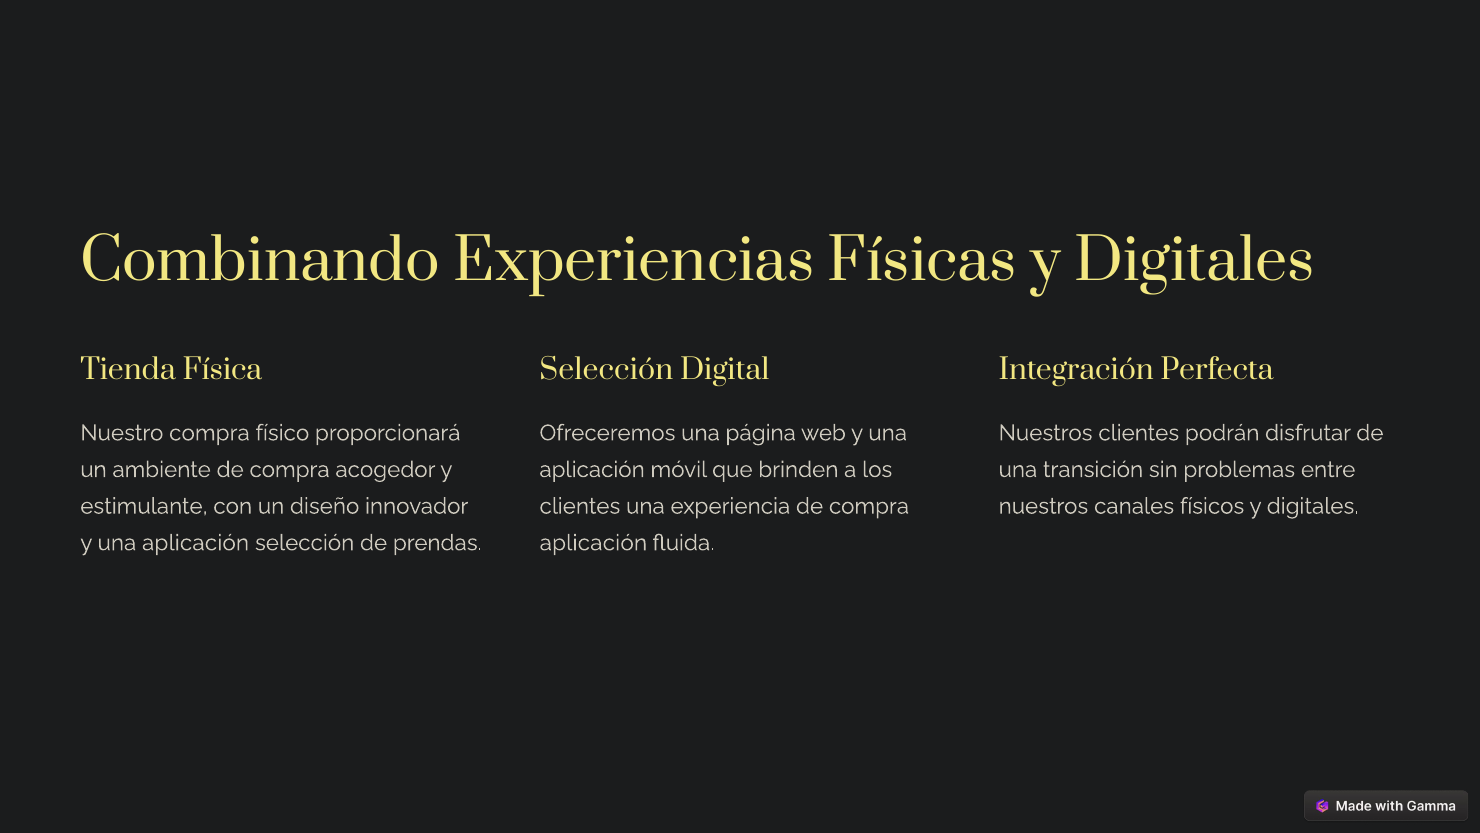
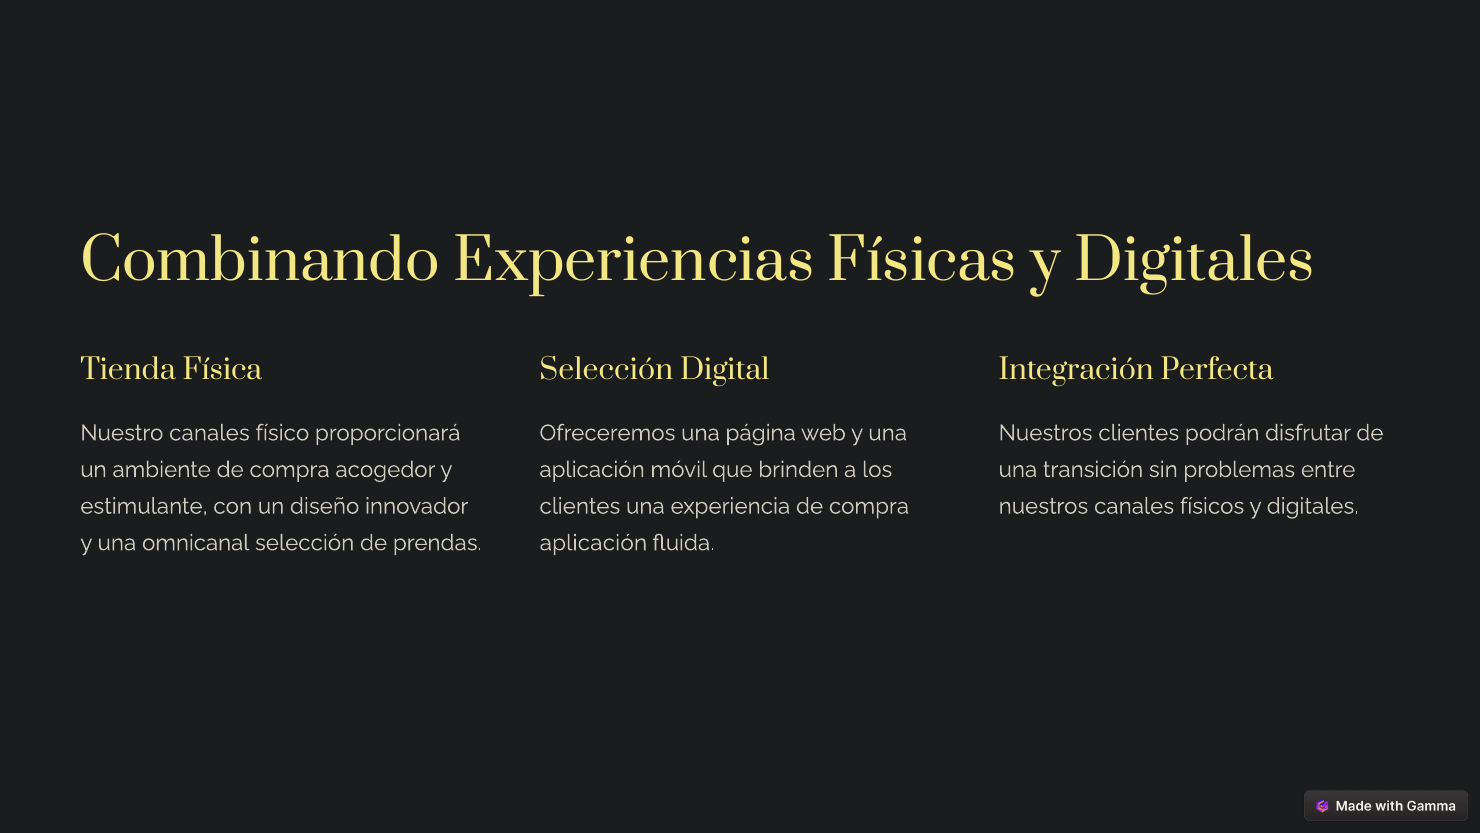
Nuestro compra: compra -> canales
aplicación at (196, 543): aplicación -> omnicanal
